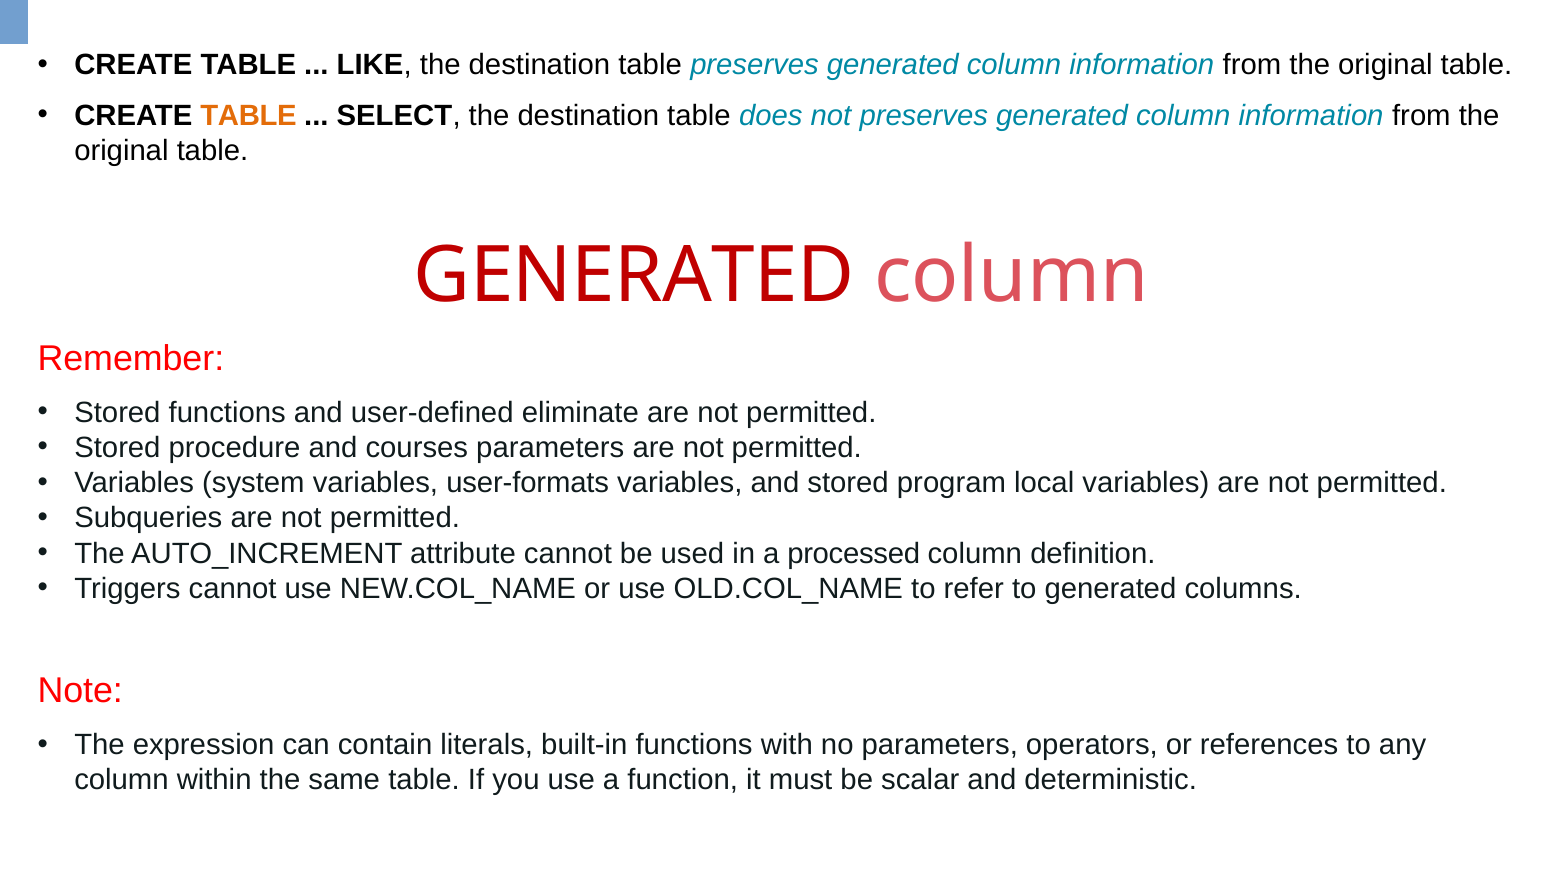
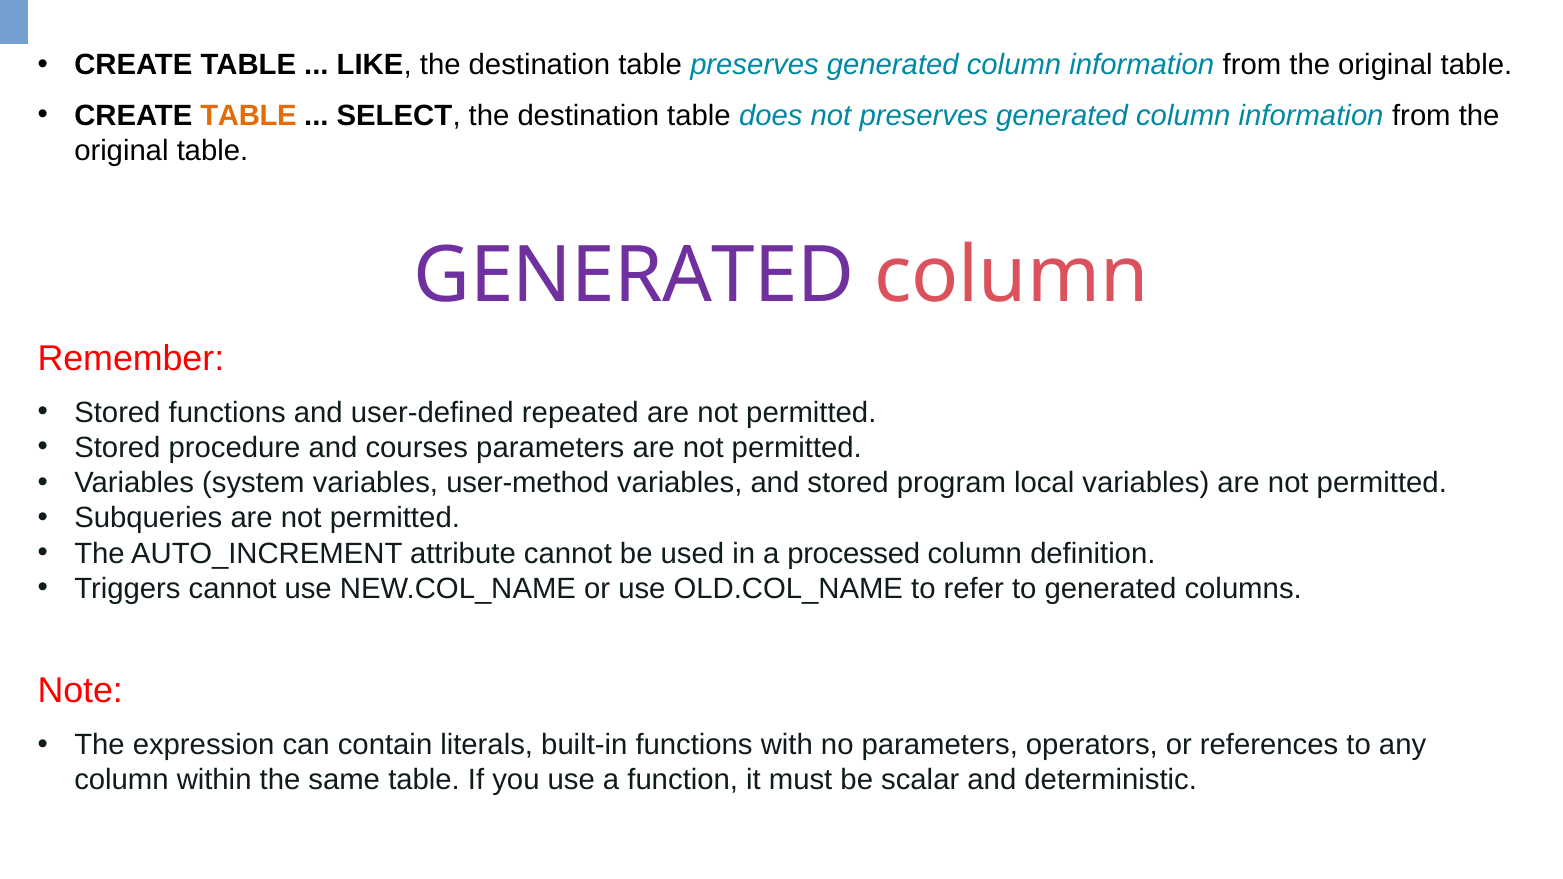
GENERATED at (634, 276) colour: red -> purple
eliminate: eliminate -> repeated
user-formats: user-formats -> user-method
